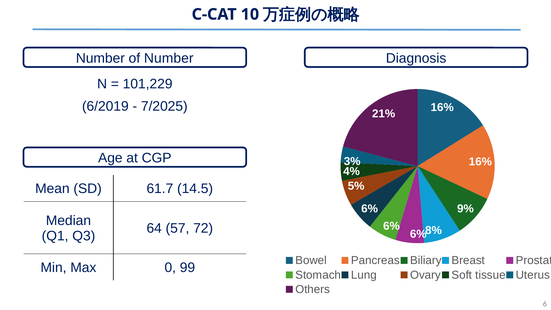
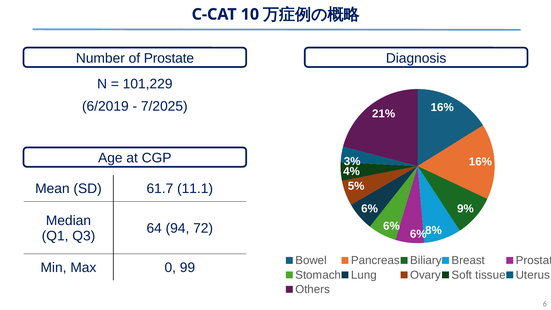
of Number: Number -> Prostate
14.5: 14.5 -> 11.1
57: 57 -> 94
